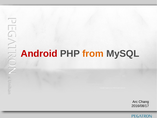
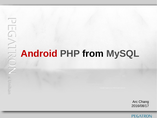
from colour: orange -> black
